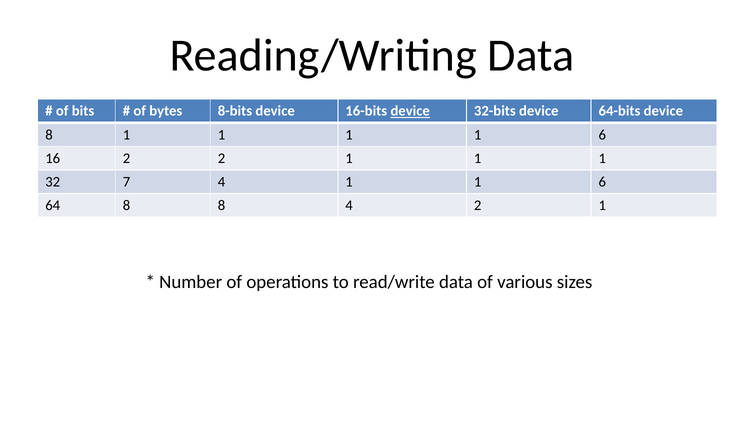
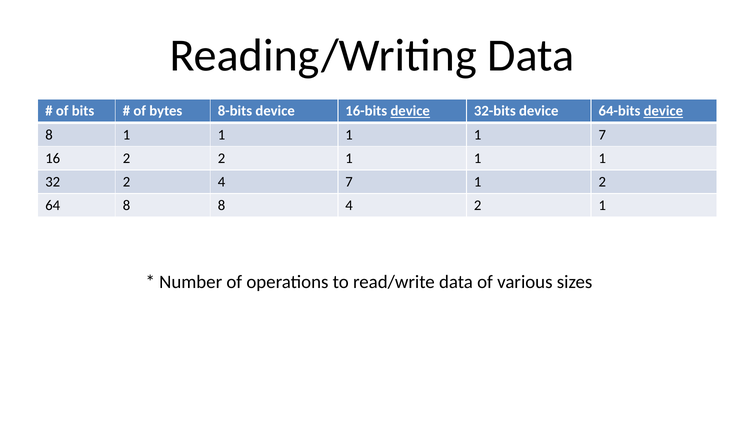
device at (663, 111) underline: none -> present
1 1 1 6: 6 -> 7
32 7: 7 -> 2
4 1: 1 -> 7
6 at (602, 182): 6 -> 2
